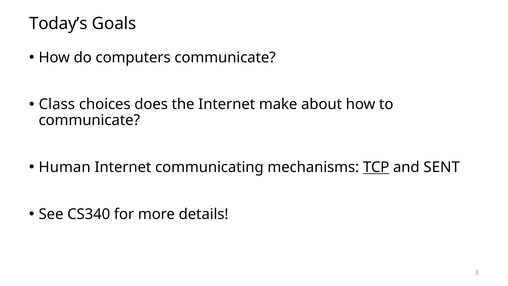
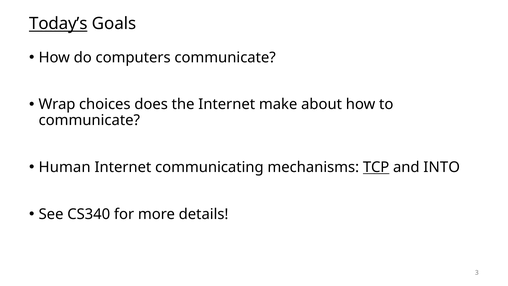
Today’s underline: none -> present
Class: Class -> Wrap
SENT: SENT -> INTO
